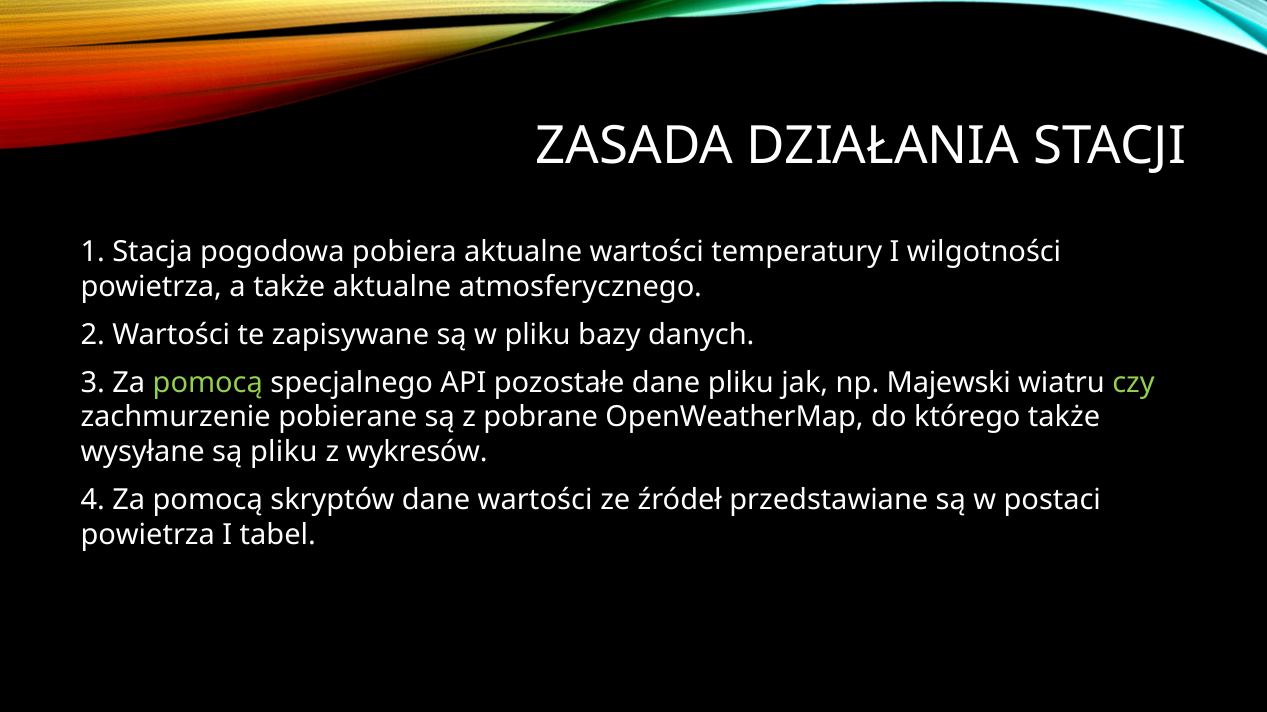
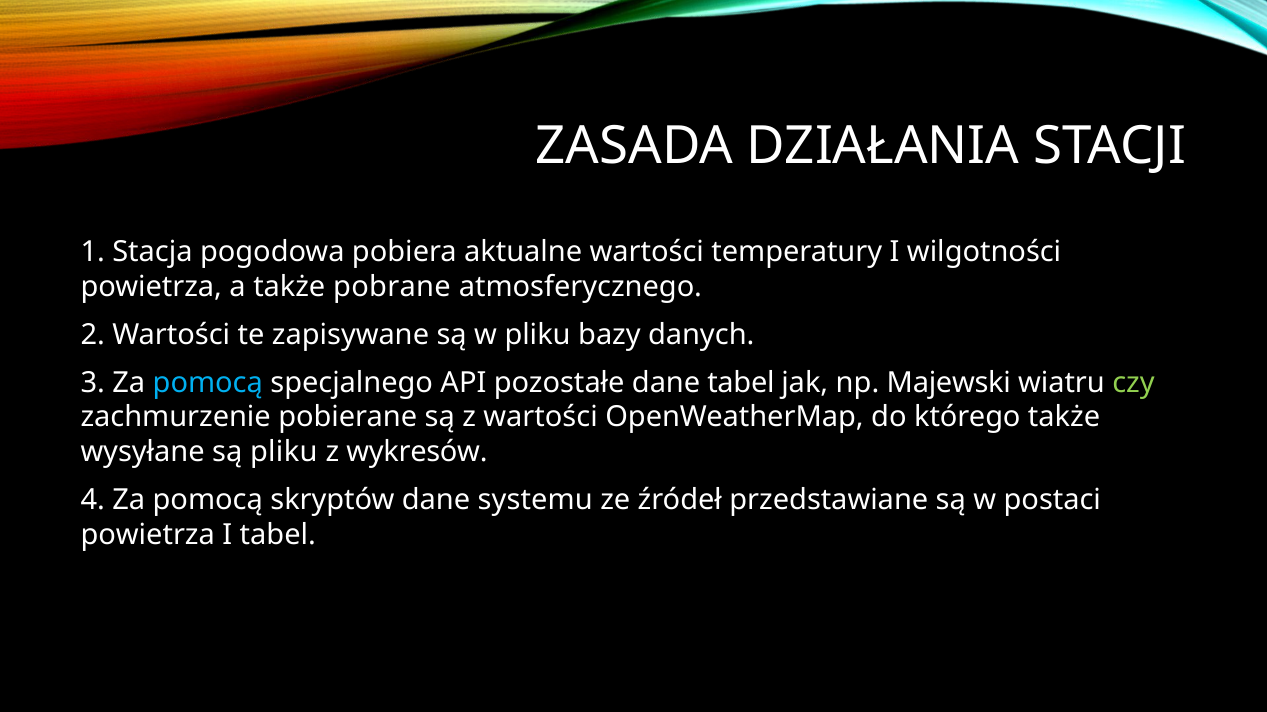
także aktualne: aktualne -> pobrane
pomocą at (208, 383) colour: light green -> light blue
dane pliku: pliku -> tabel
z pobrane: pobrane -> wartości
dane wartości: wartości -> systemu
